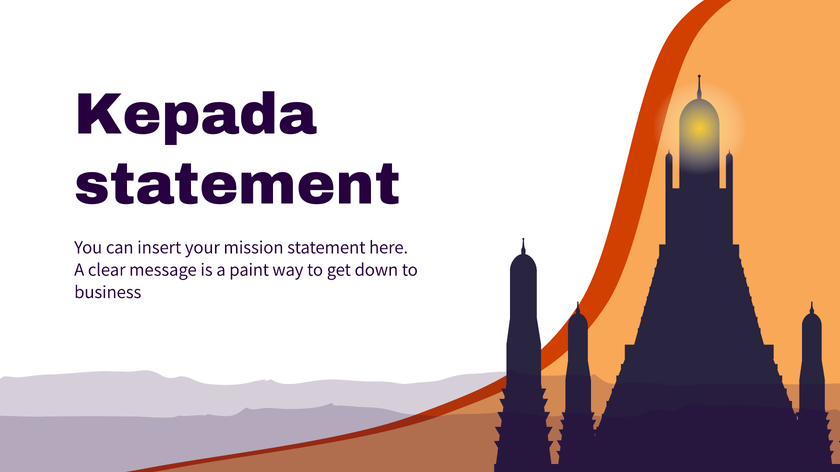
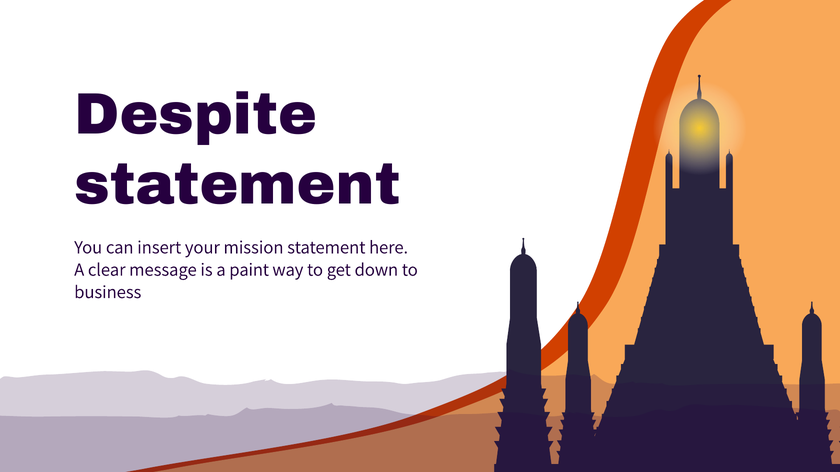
Kepada: Kepada -> Despite
